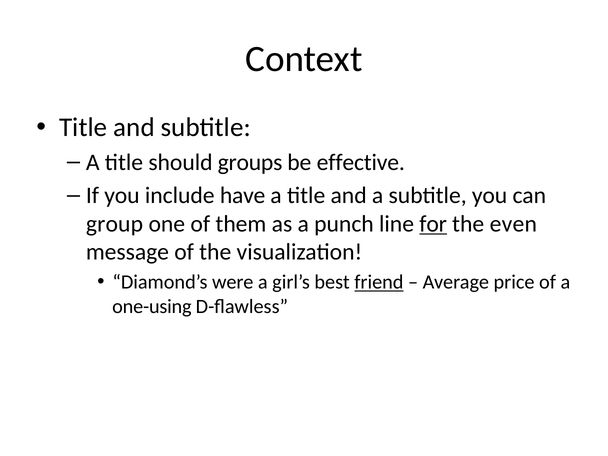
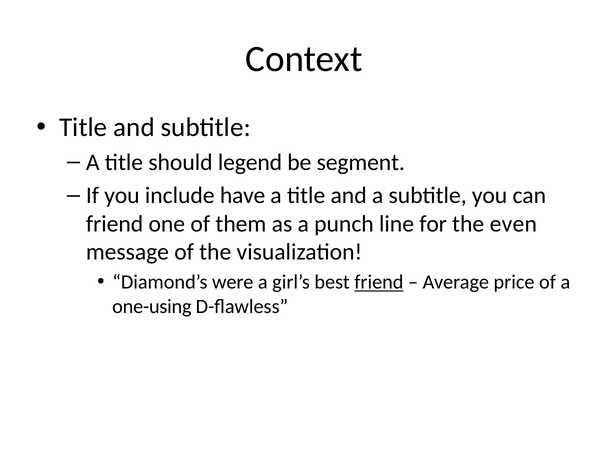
groups: groups -> legend
effective: effective -> segment
group at (114, 224): group -> friend
for underline: present -> none
